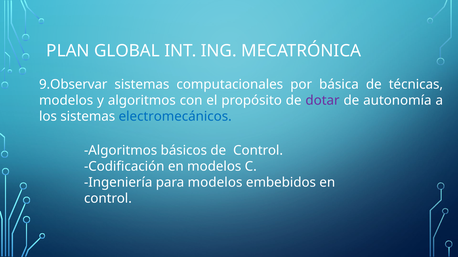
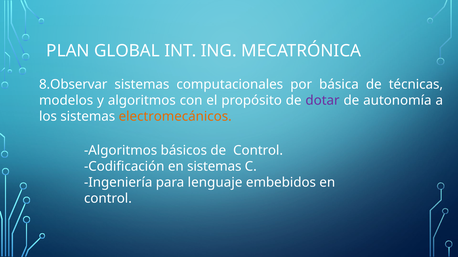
9.Observar: 9.Observar -> 8.Observar
electromecánicos colour: blue -> orange
en modelos: modelos -> sistemas
para modelos: modelos -> lenguaje
